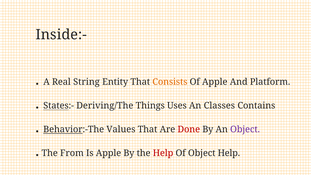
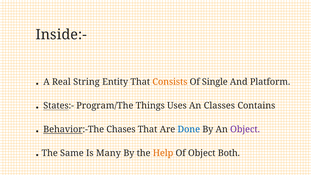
Of Apple: Apple -> Single
Deriving/The: Deriving/The -> Program/The
Values: Values -> Chases
Done colour: red -> blue
From: From -> Same
Is Apple: Apple -> Many
Help at (163, 153) colour: red -> orange
Object Help: Help -> Both
